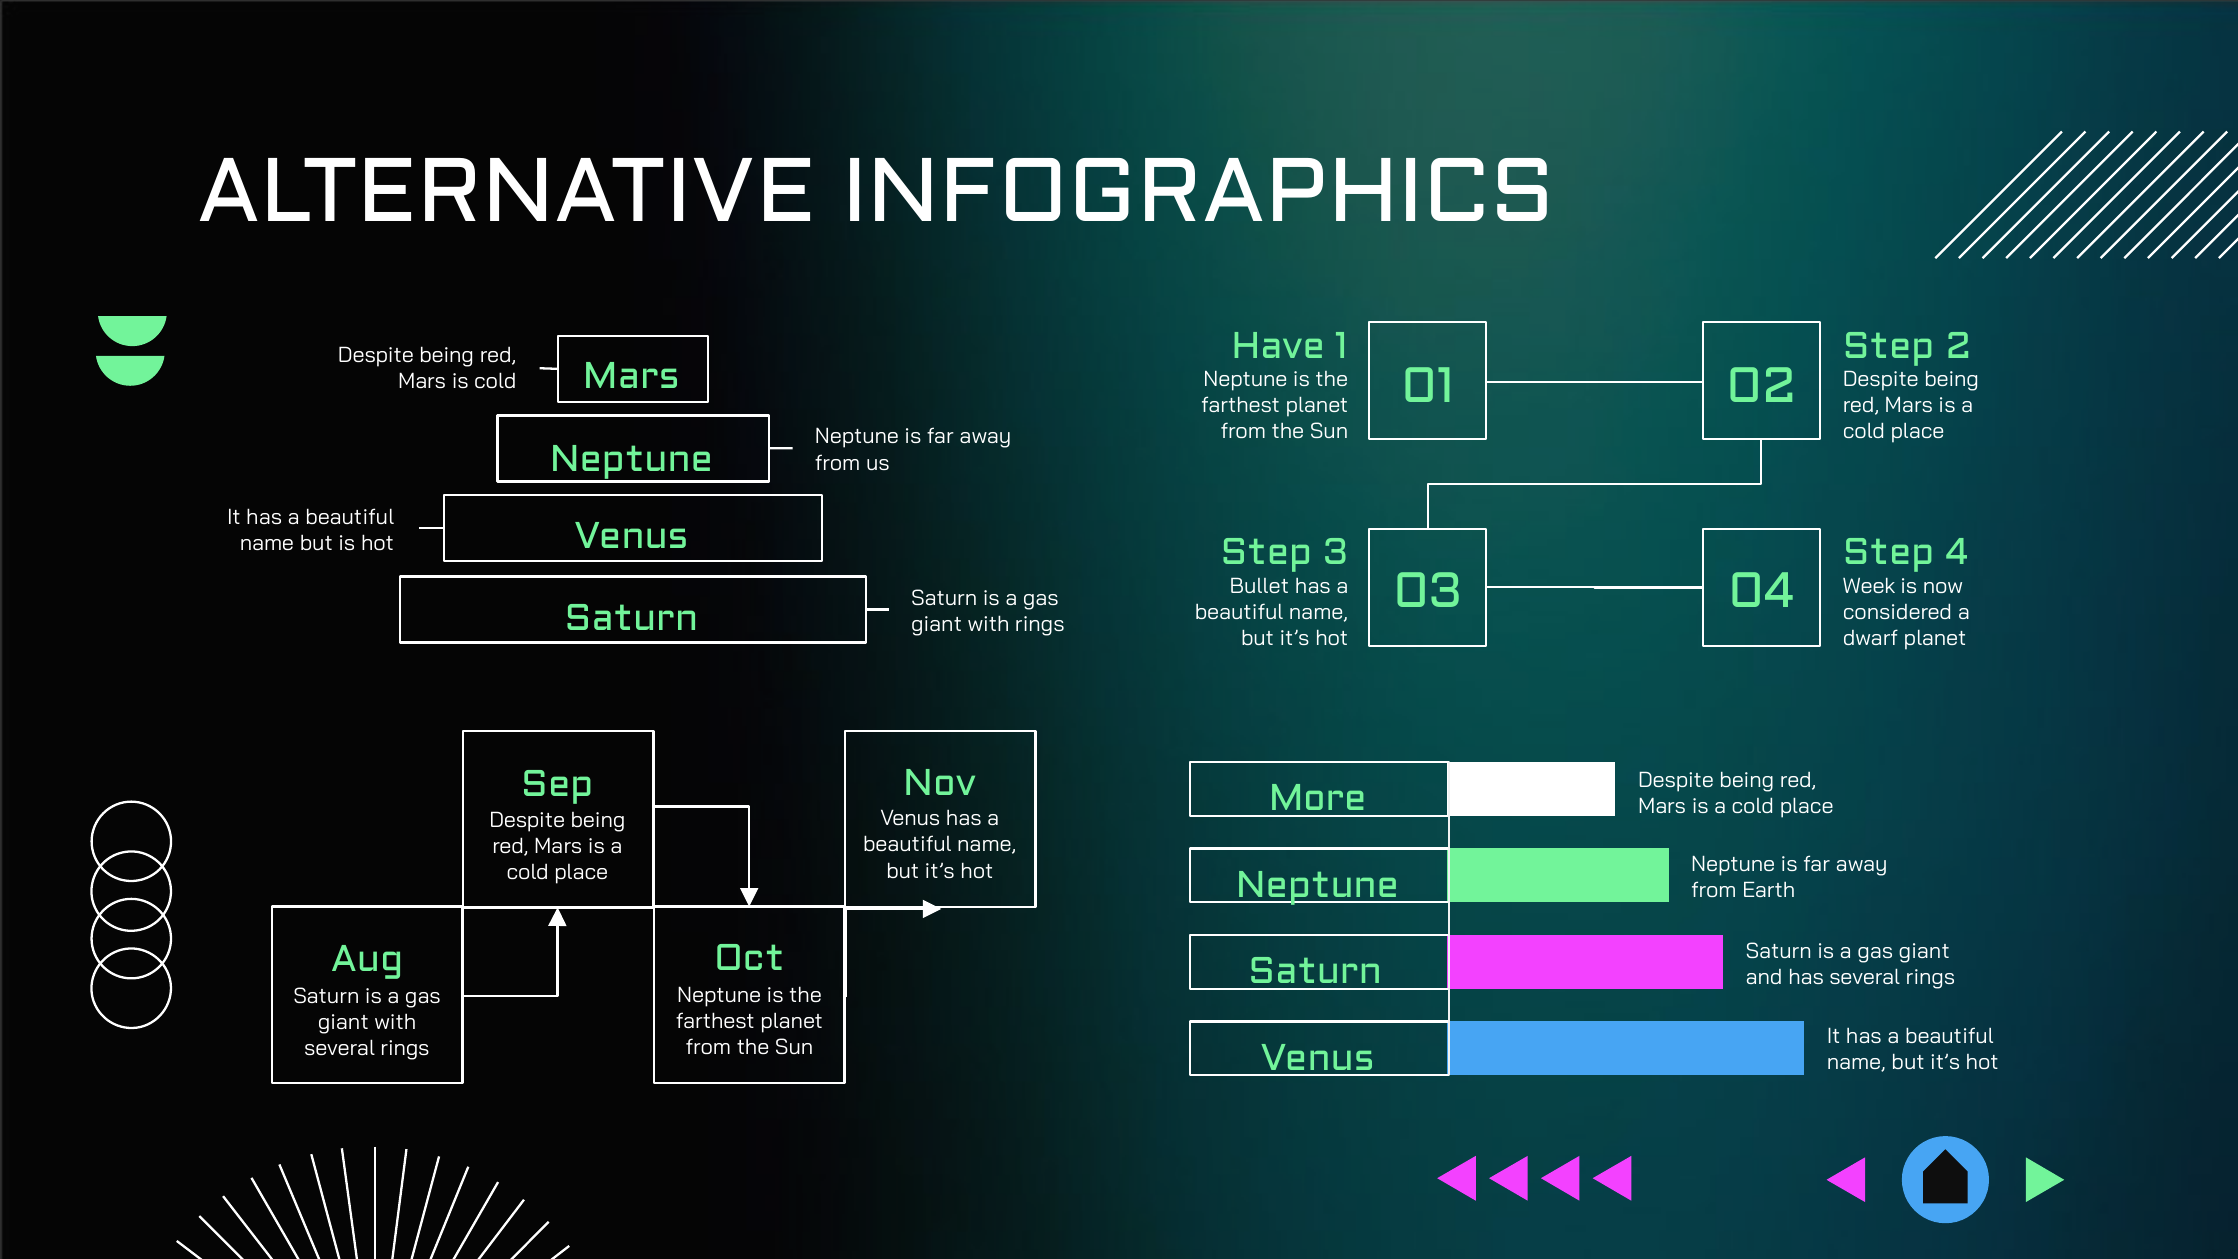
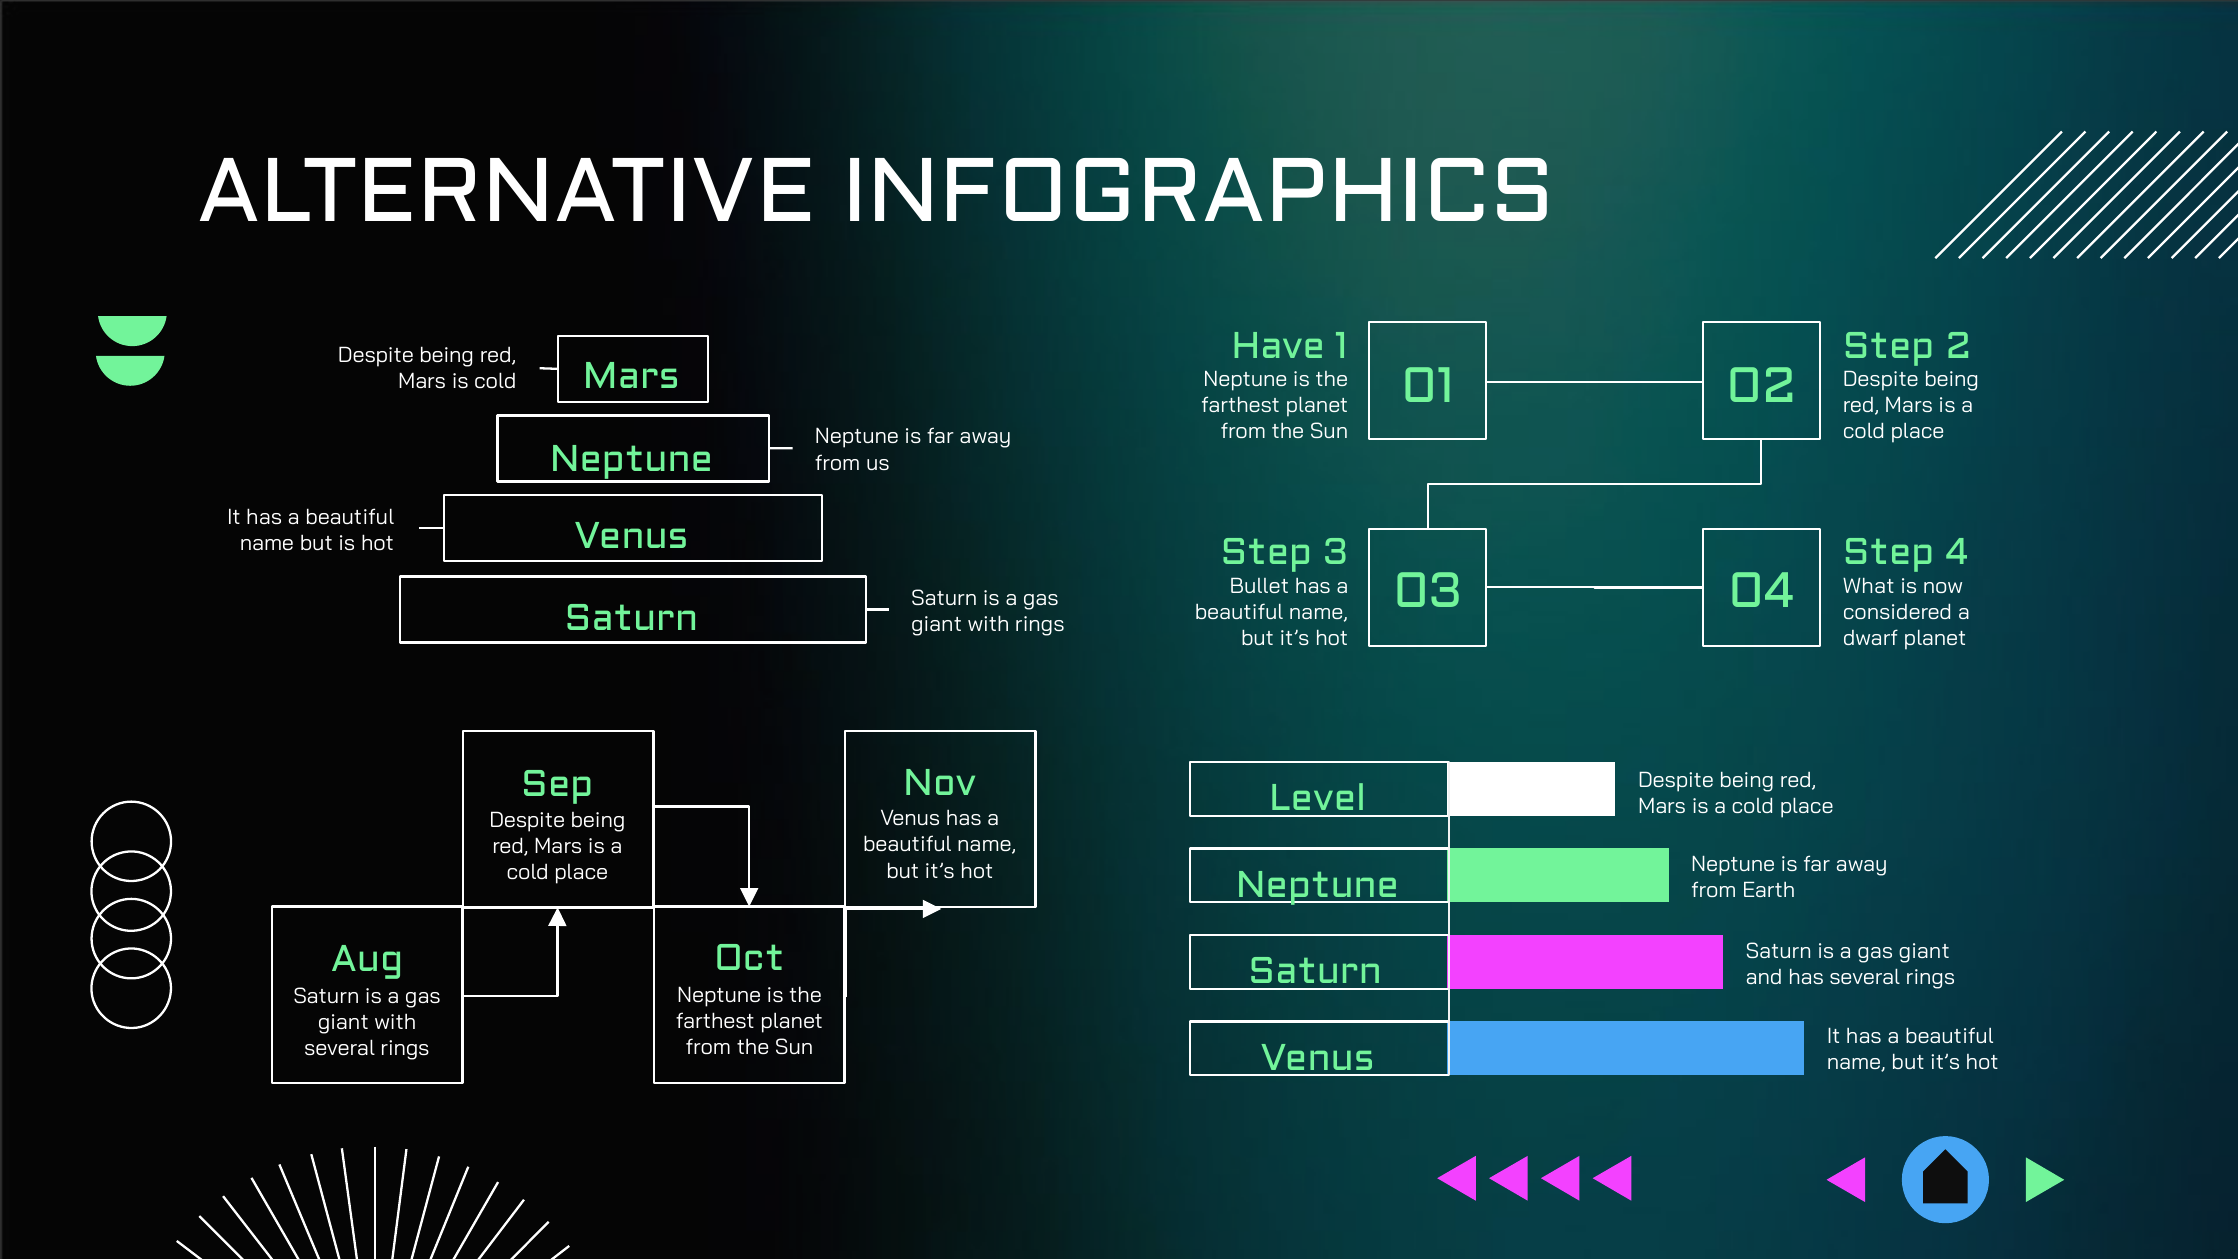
Week: Week -> What
More: More -> Level
